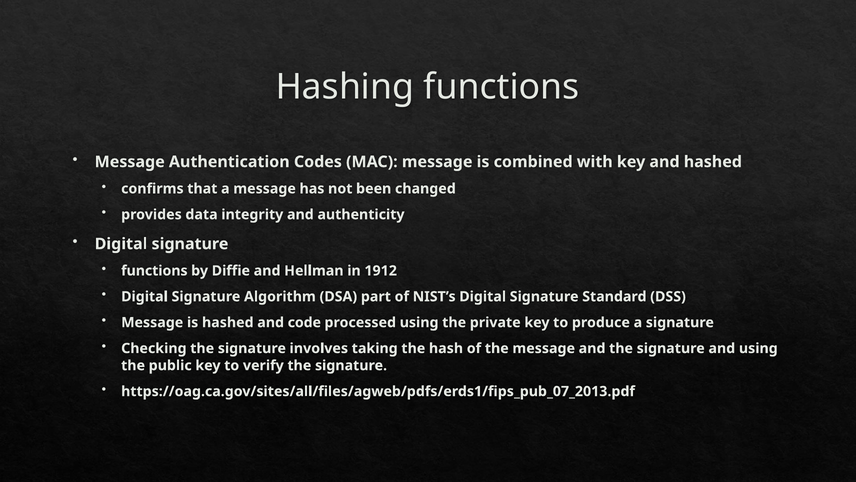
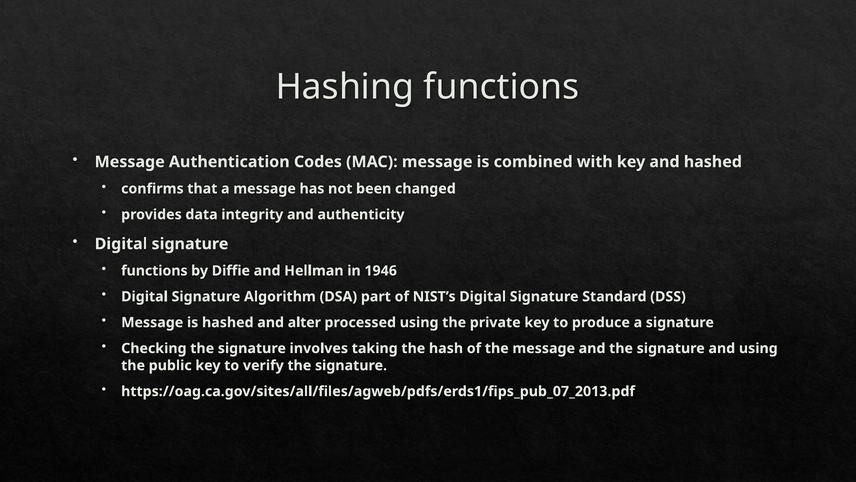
1912: 1912 -> 1946
code: code -> alter
